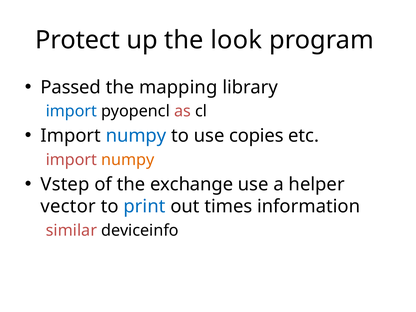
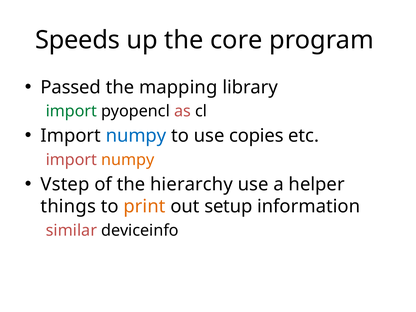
Protect: Protect -> Speeds
look: look -> core
import at (71, 111) colour: blue -> green
exchange: exchange -> hierarchy
vector: vector -> things
print colour: blue -> orange
times: times -> setup
